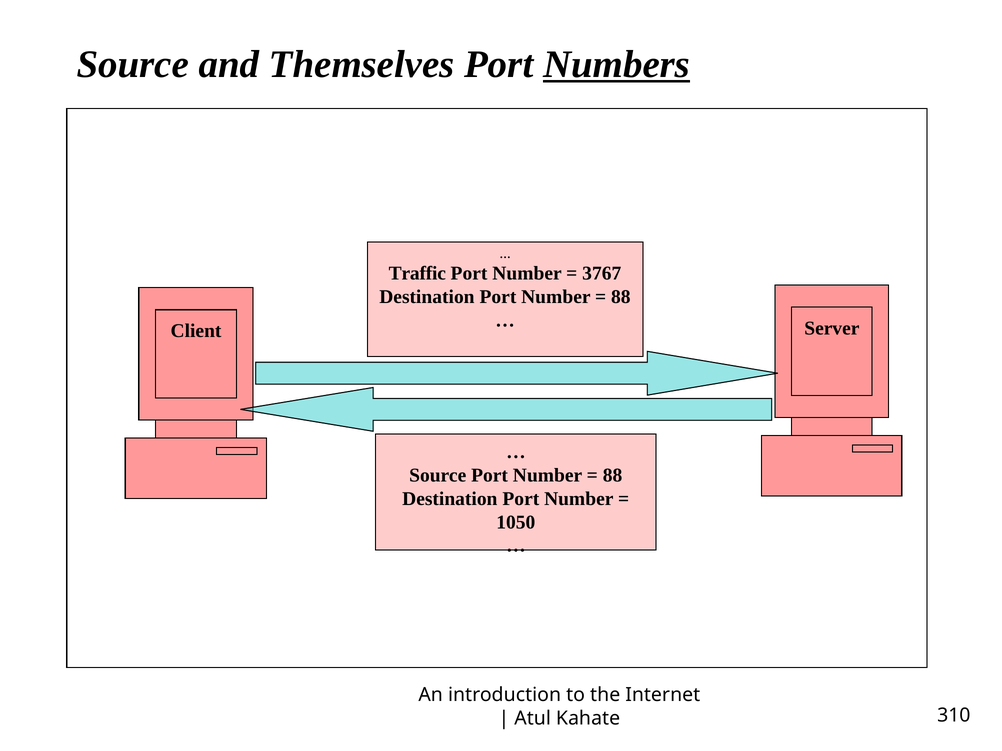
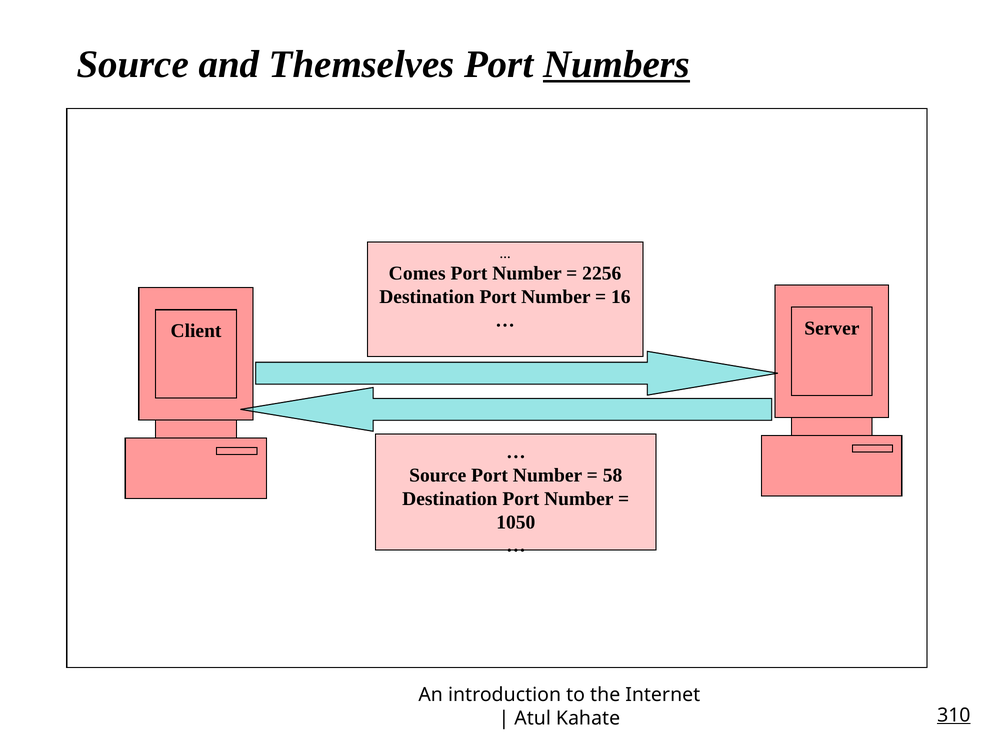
Traffic: Traffic -> Comes
3767: 3767 -> 2256
88 at (621, 297): 88 -> 16
88 at (613, 476): 88 -> 58
310 underline: none -> present
